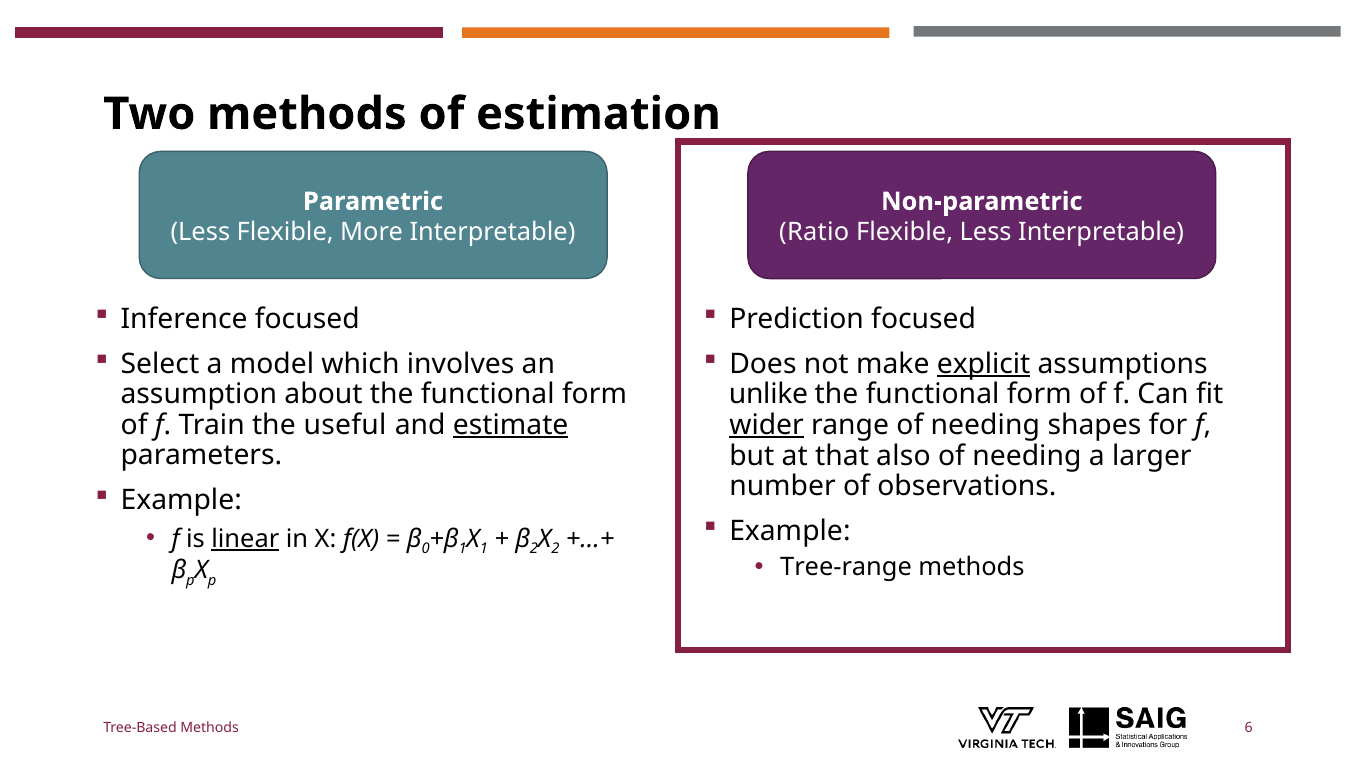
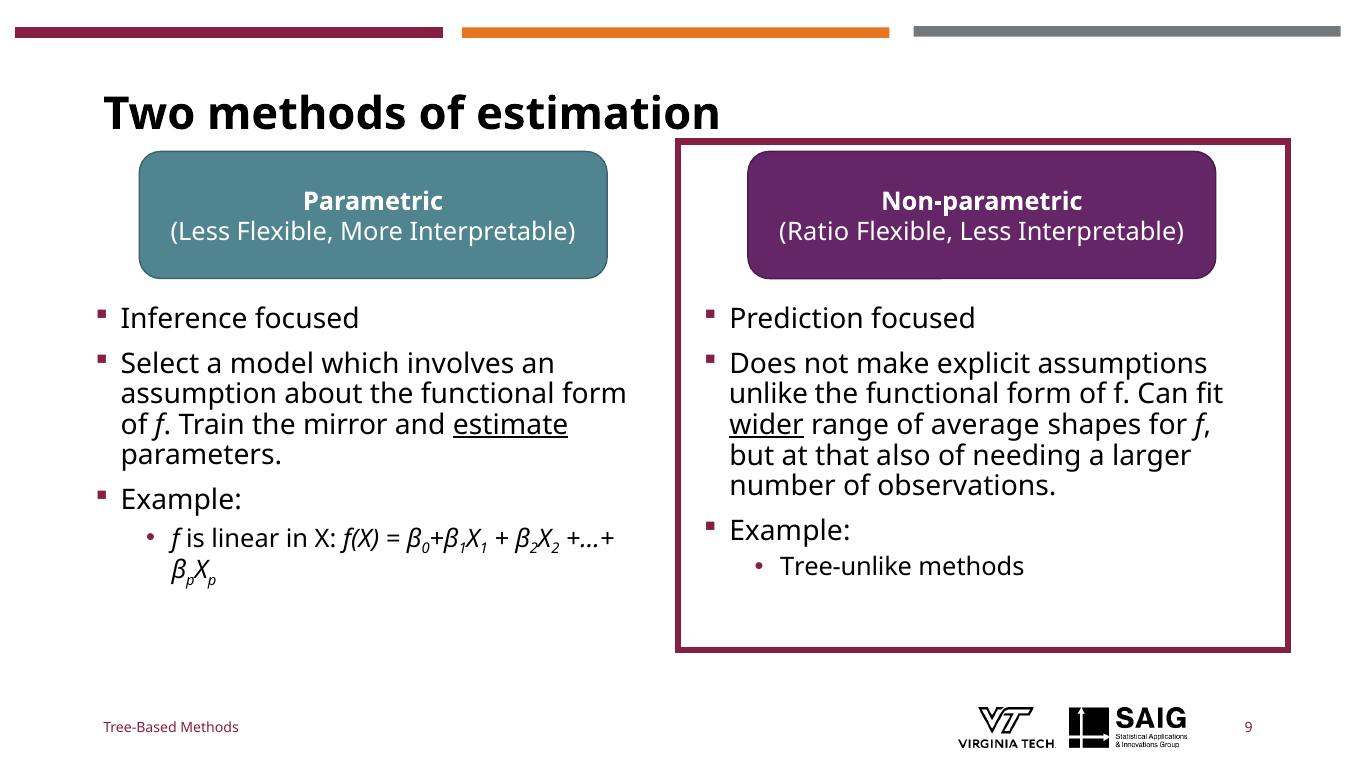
explicit underline: present -> none
useful: useful -> mirror
range of needing: needing -> average
linear underline: present -> none
Tree-range: Tree-range -> Tree-unlike
6: 6 -> 9
